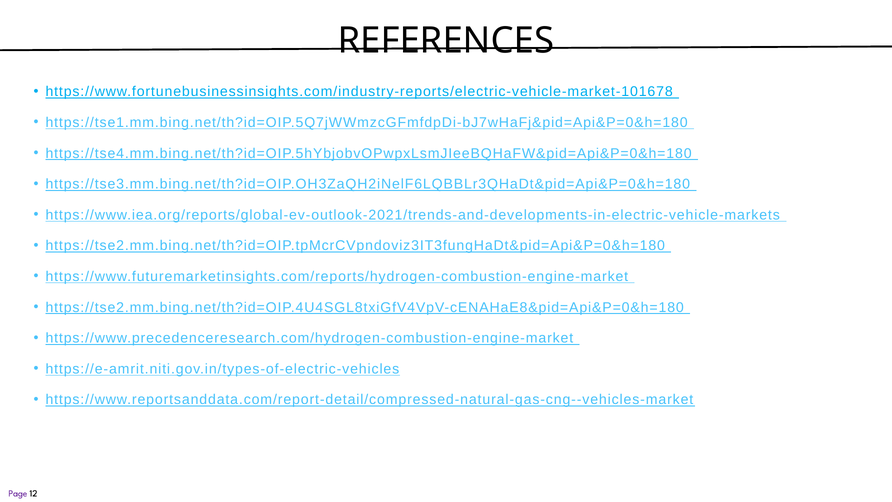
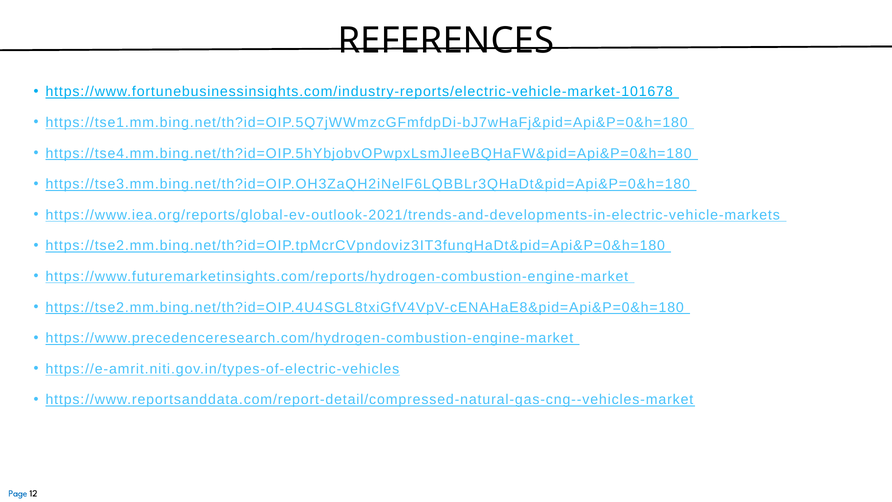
Page colour: purple -> blue
